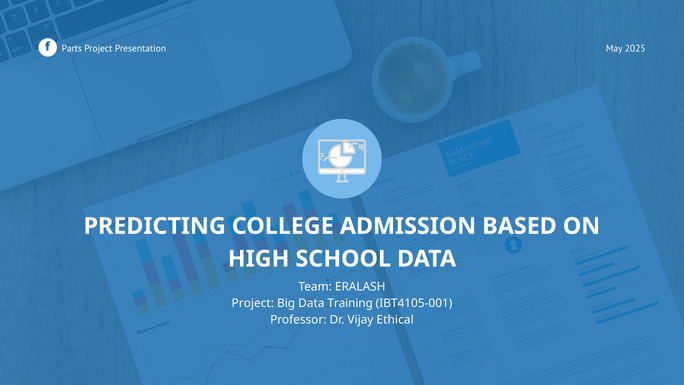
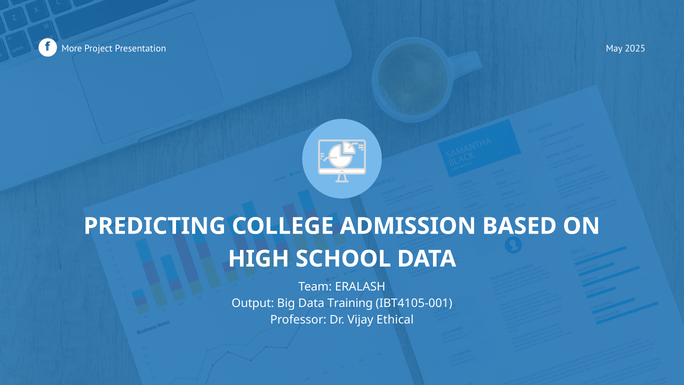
Parts: Parts -> More
Project at (253, 303): Project -> Output
